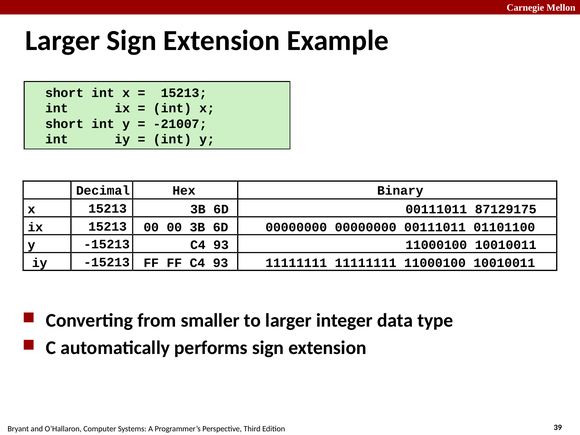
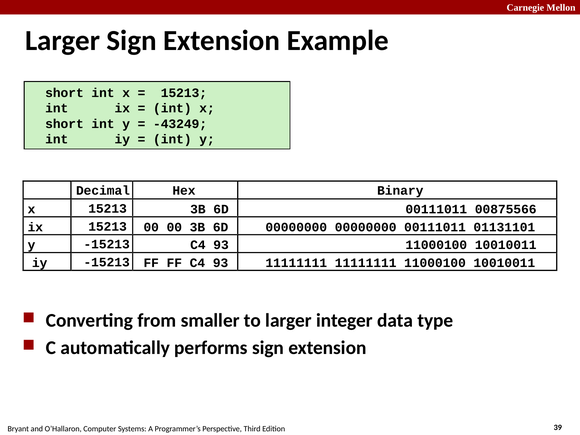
-21007: -21007 -> -43249
87129175: 87129175 -> 00875566
01101100: 01101100 -> 01131101
